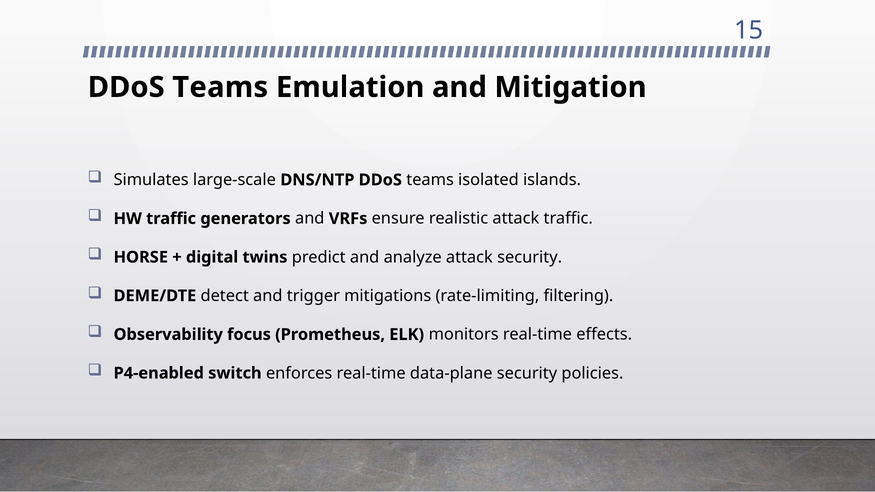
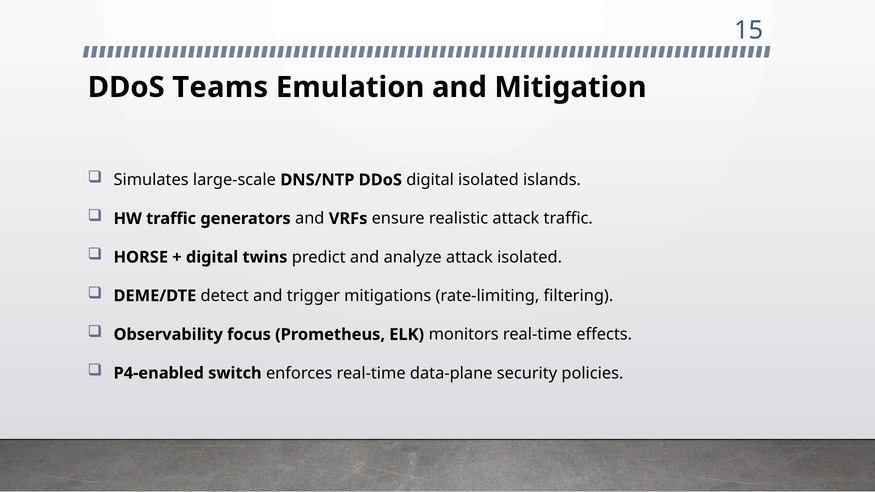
DNS/NTP DDoS teams: teams -> digital
attack security: security -> isolated
